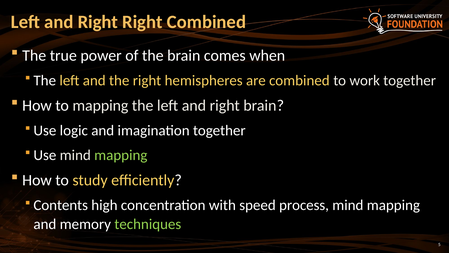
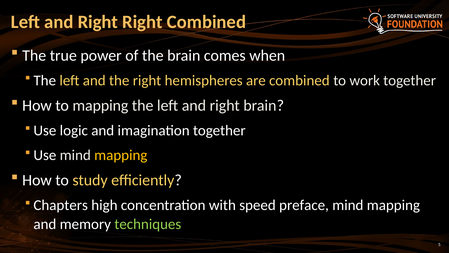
mapping at (121, 155) colour: light green -> yellow
Contents: Contents -> Chapters
process: process -> preface
